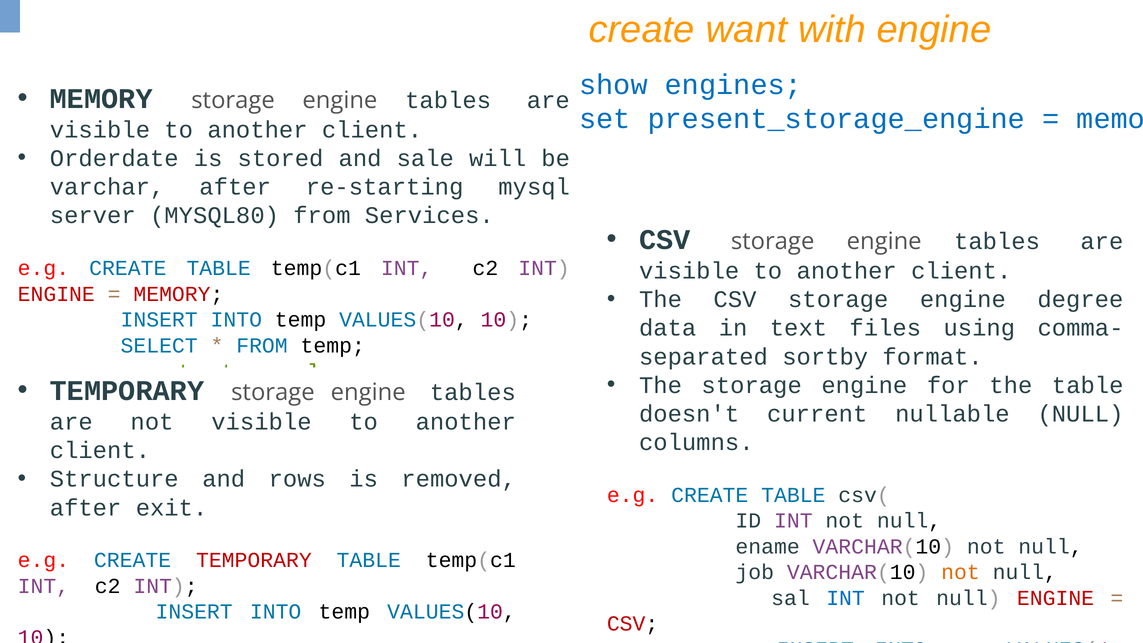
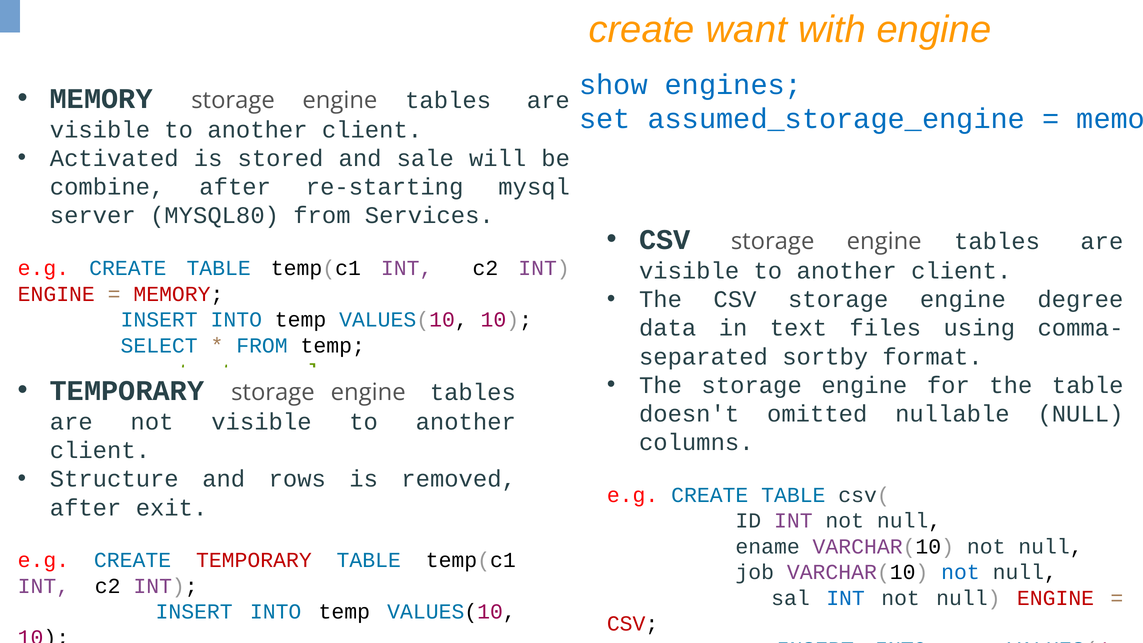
present_storage_engine: present_storage_engine -> assumed_storage_engine
Orderdate: Orderdate -> Activated
varchar: varchar -> combine
current: current -> omitted
not at (960, 572) colour: orange -> blue
